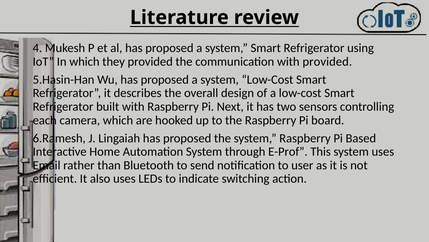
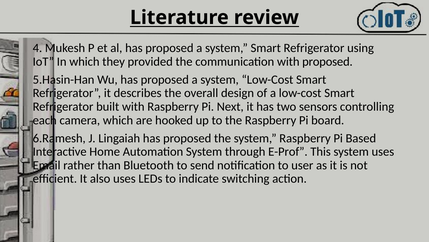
with provided: provided -> proposed
